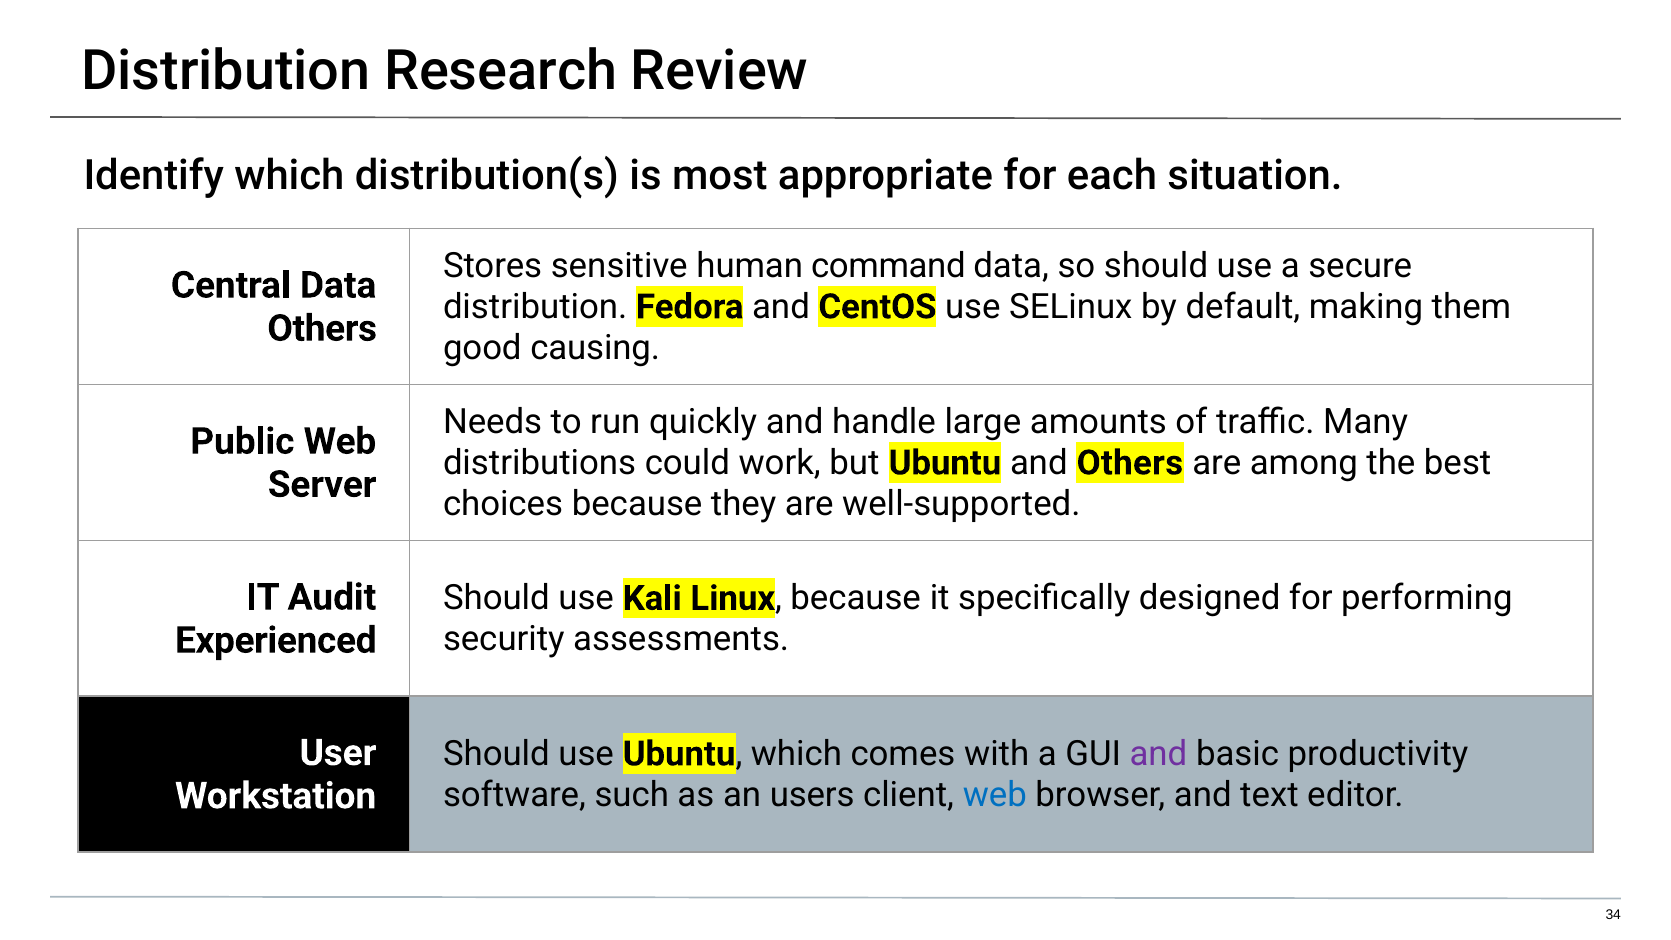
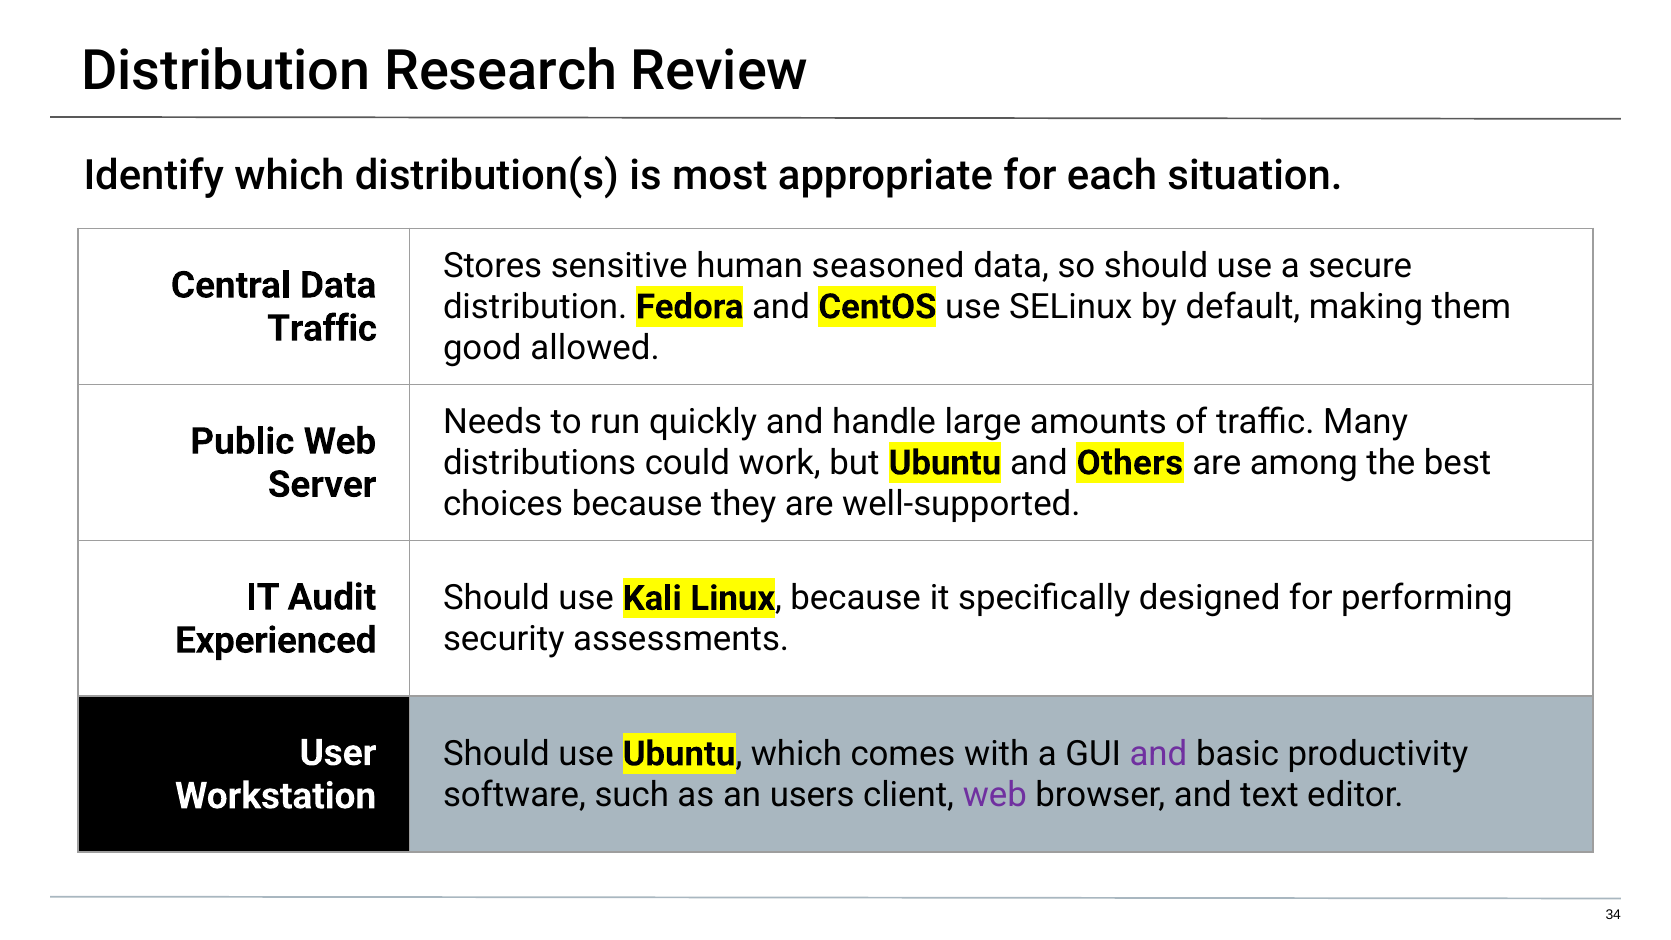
command: command -> seasoned
Others at (322, 328): Others -> Traffic
causing: causing -> allowed
web at (995, 795) colour: blue -> purple
